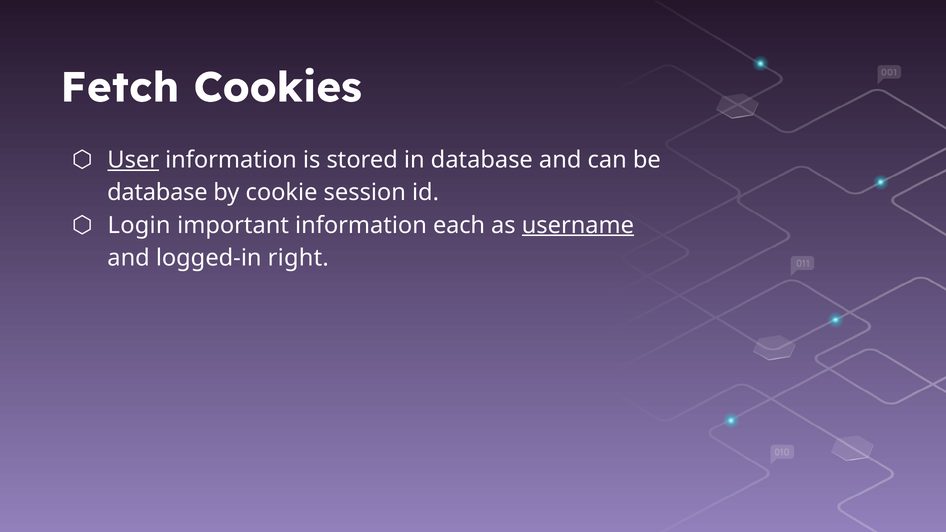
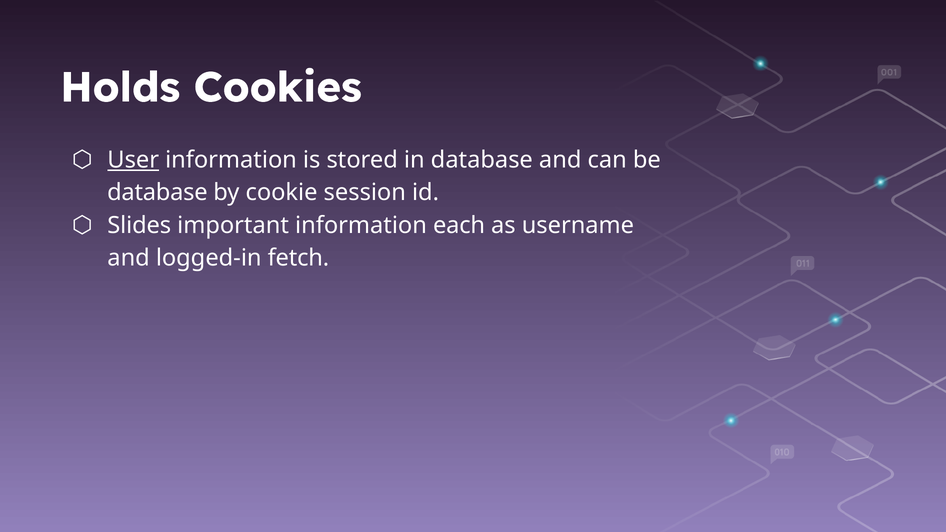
Fetch: Fetch -> Holds
Login: Login -> Slides
username underline: present -> none
right: right -> fetch
